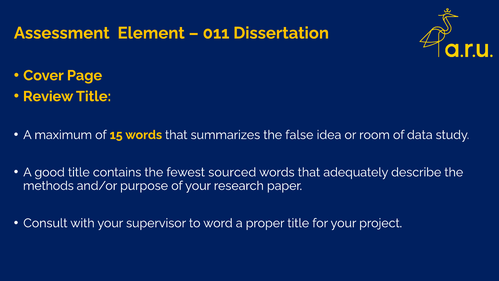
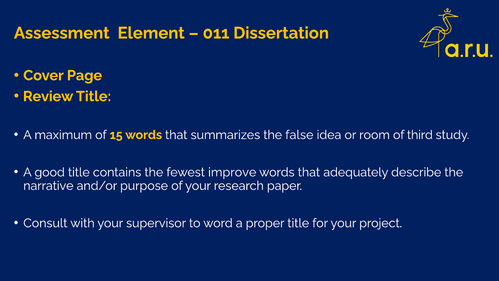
data: data -> third
sourced: sourced -> improve
methods: methods -> narrative
